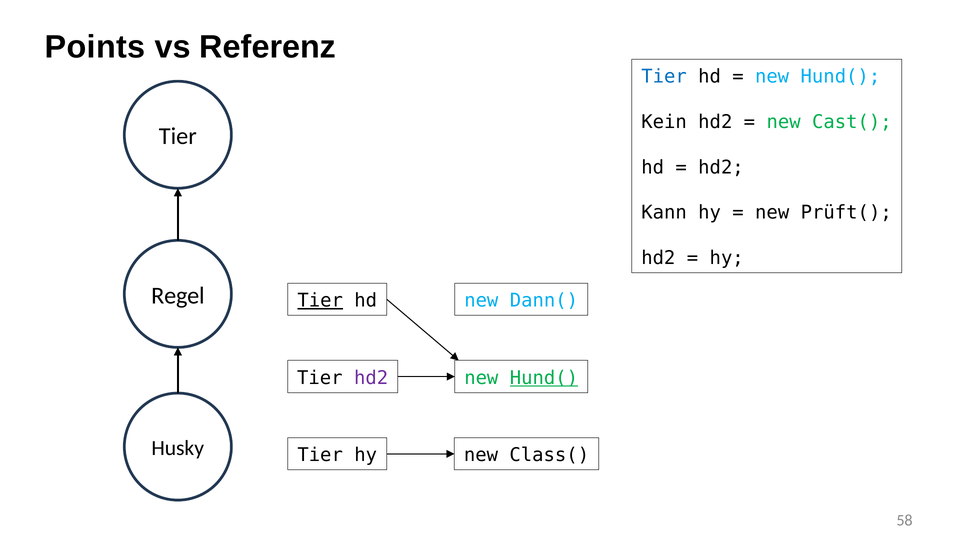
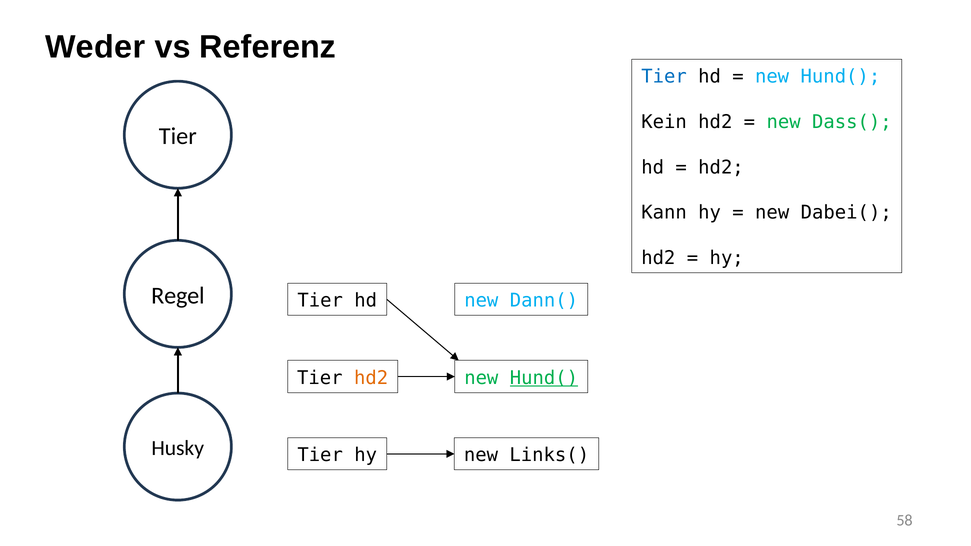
Points: Points -> Weder
Cast(: Cast( -> Dass(
Prüft(: Prüft( -> Dabei(
Tier at (320, 301) underline: present -> none
hd2 at (371, 378) colour: purple -> orange
Class(: Class( -> Links(
